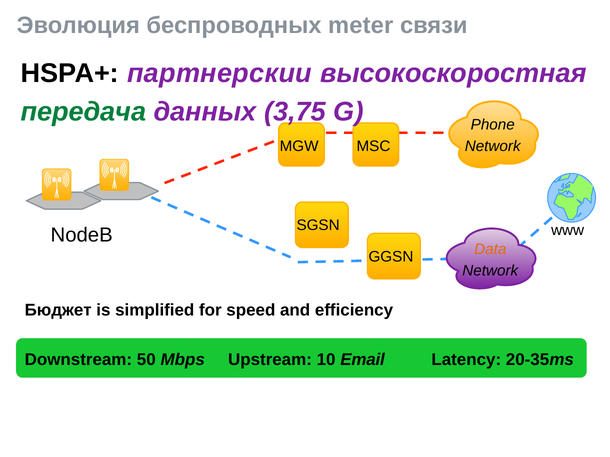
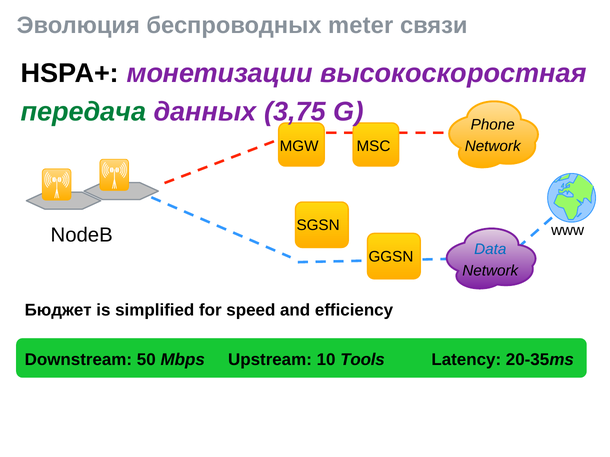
партнерскии: партнерскии -> монетизации
Data colour: orange -> blue
Email: Email -> Tools
